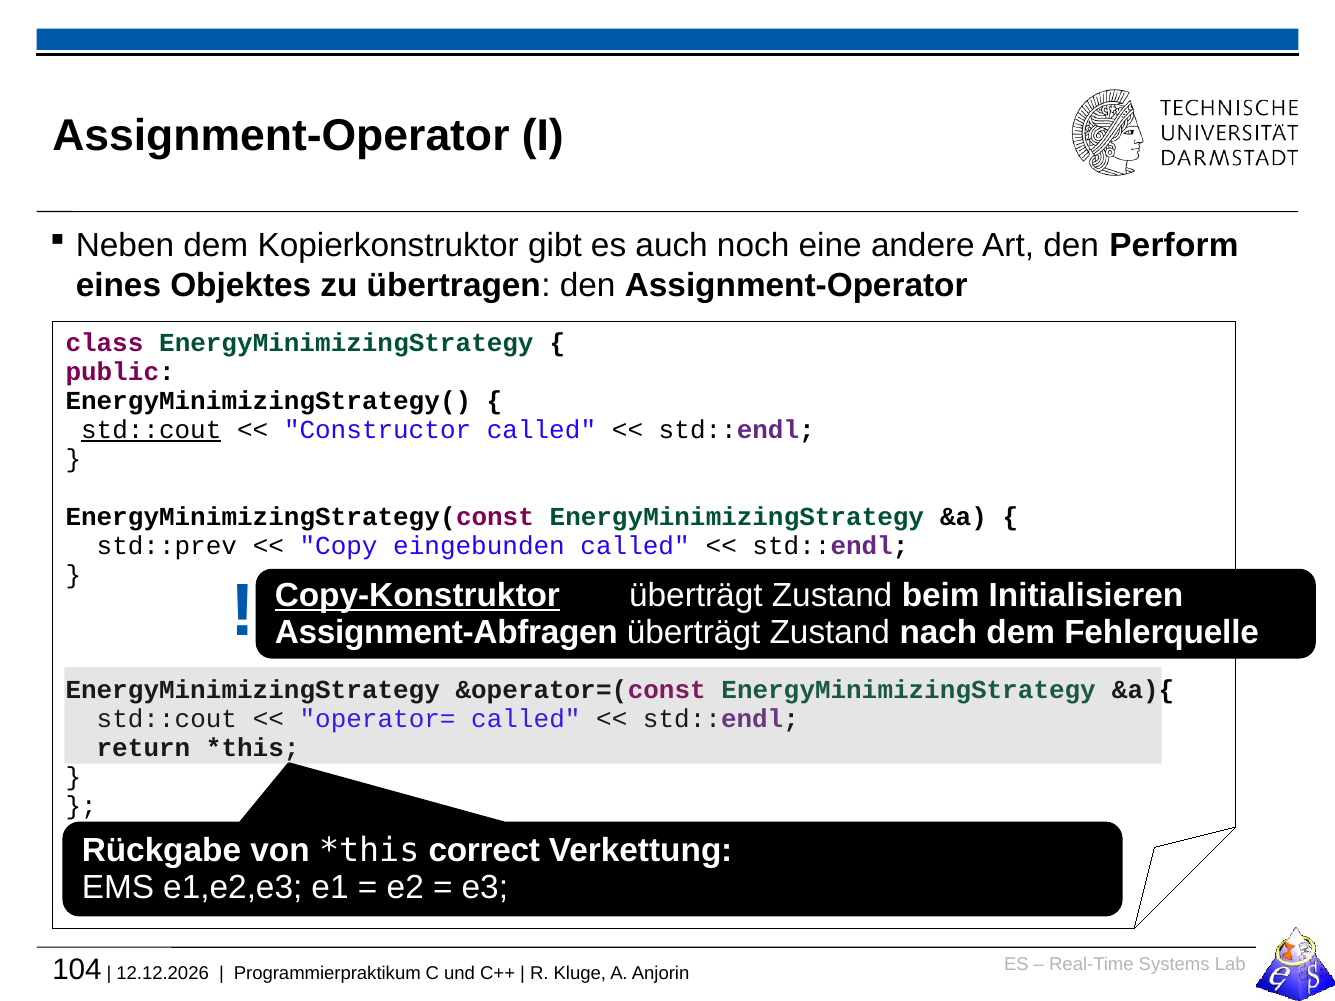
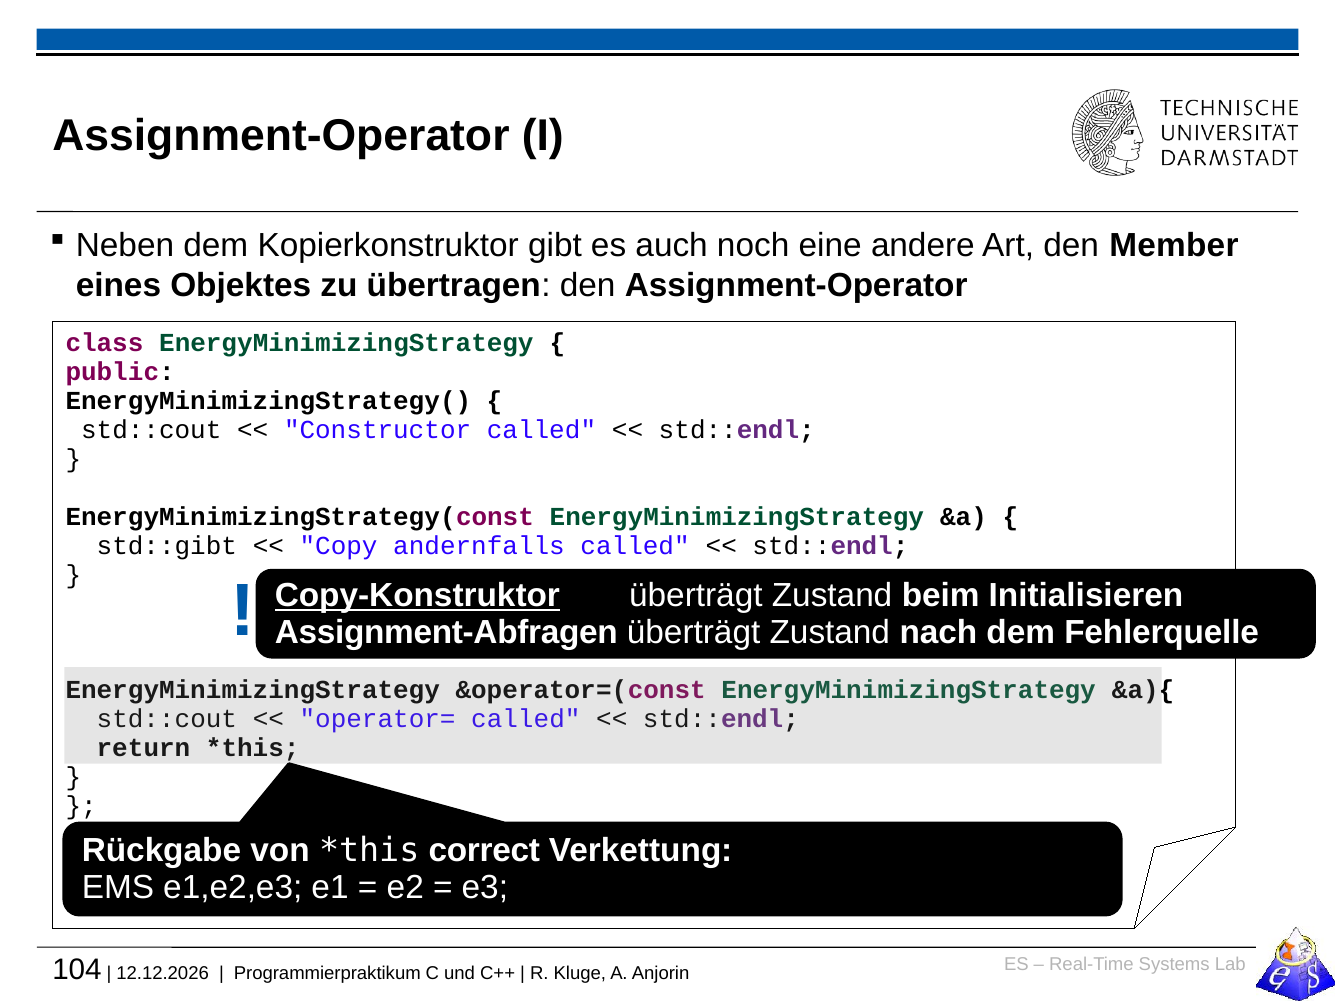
Perform: Perform -> Member
std::cout at (151, 430) underline: present -> none
std::prev: std::prev -> std::gibt
eingebunden: eingebunden -> andernfalls
